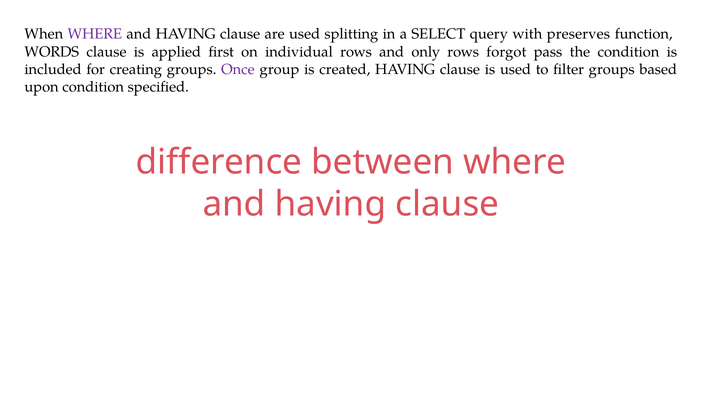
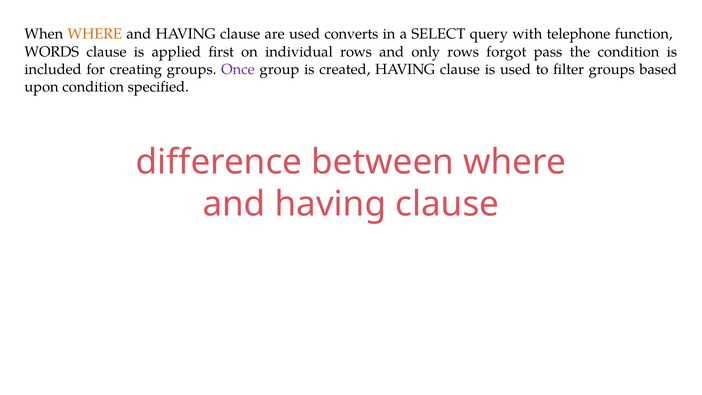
WHERE at (95, 34) colour: purple -> orange
splitting: splitting -> converts
preserves: preserves -> telephone
